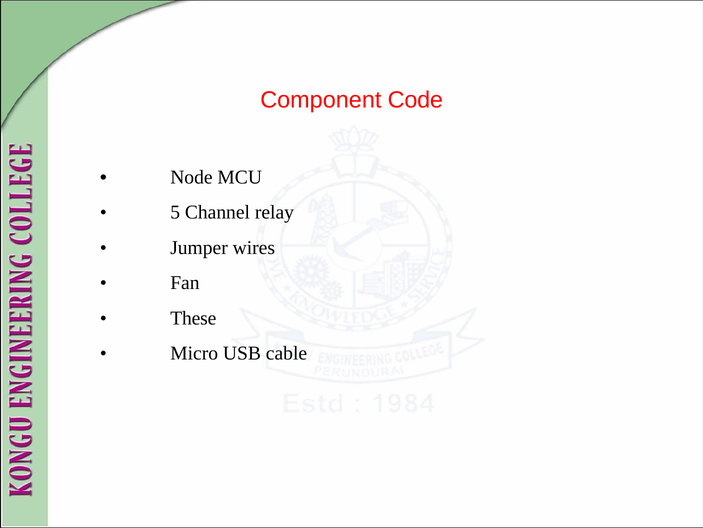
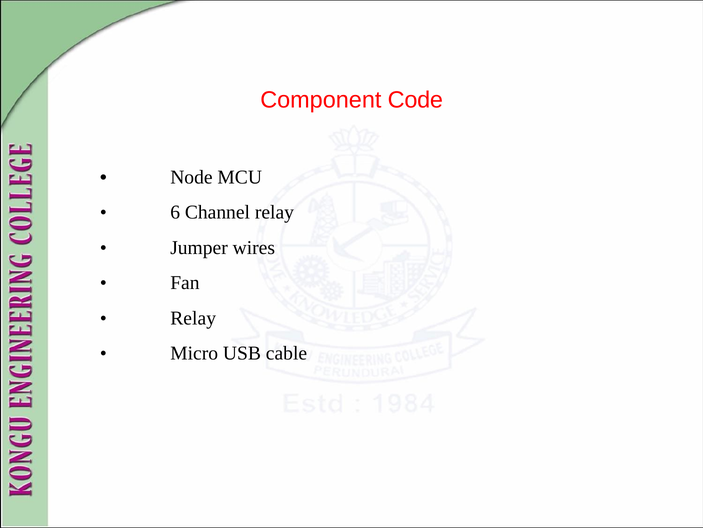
5: 5 -> 6
These at (193, 318): These -> Relay
